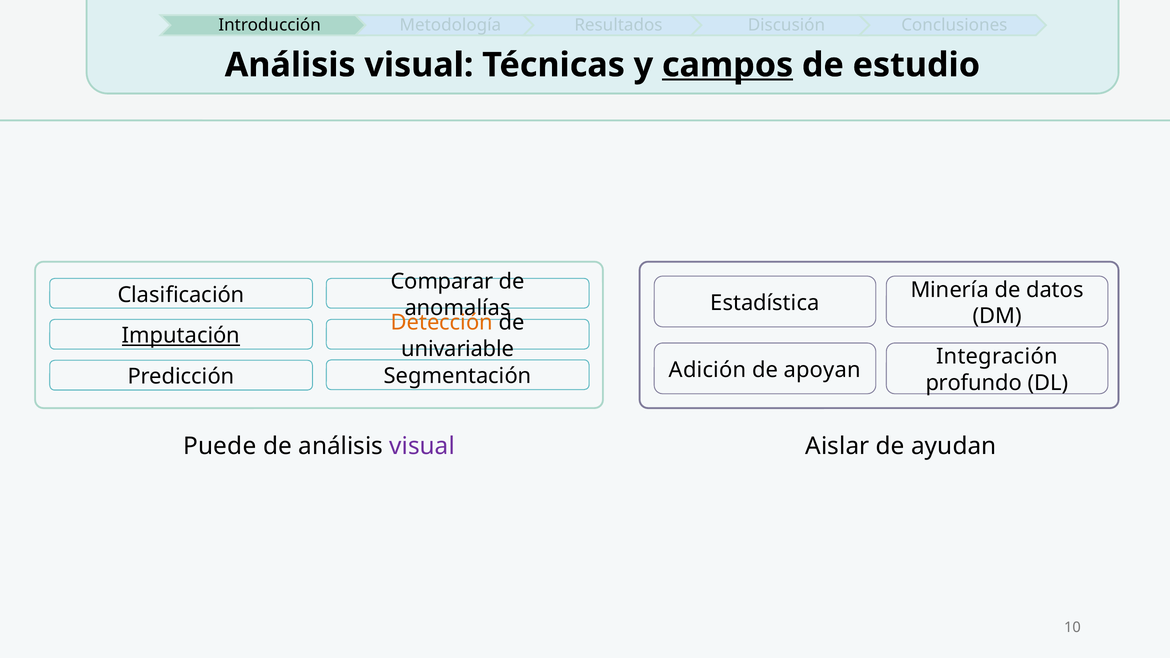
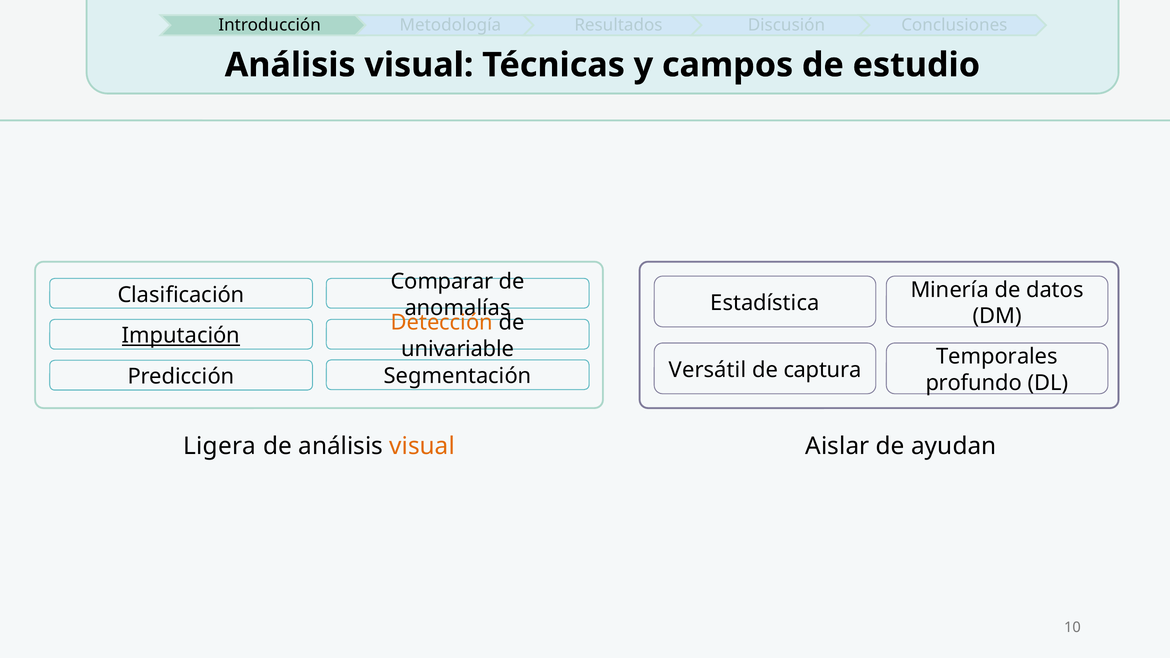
campos underline: present -> none
Integración: Integración -> Temporales
Adición: Adición -> Versátil
apoyan: apoyan -> captura
Puede: Puede -> Ligera
visual at (422, 446) colour: purple -> orange
